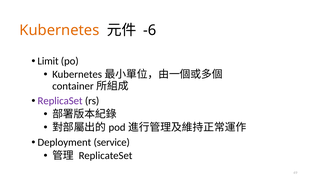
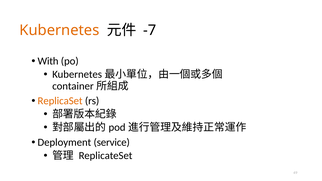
-6: -6 -> -7
Limit: Limit -> With
ReplicaSet colour: purple -> orange
